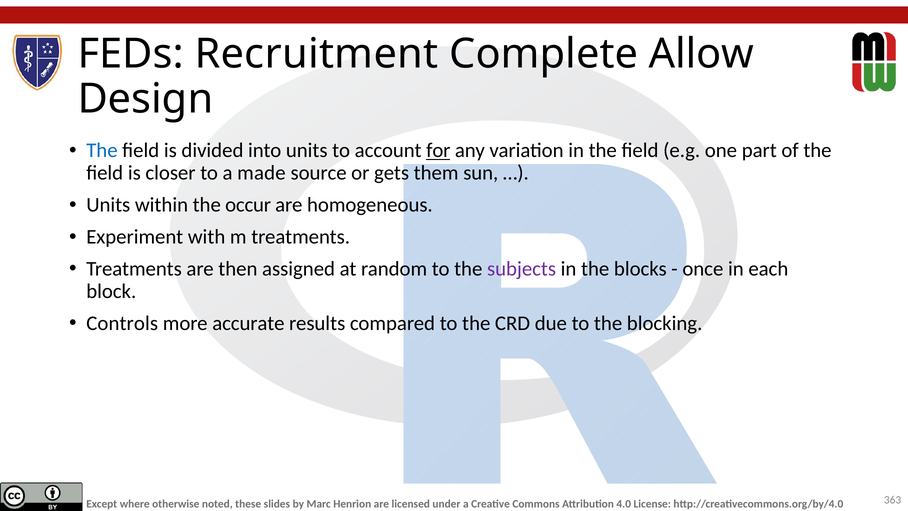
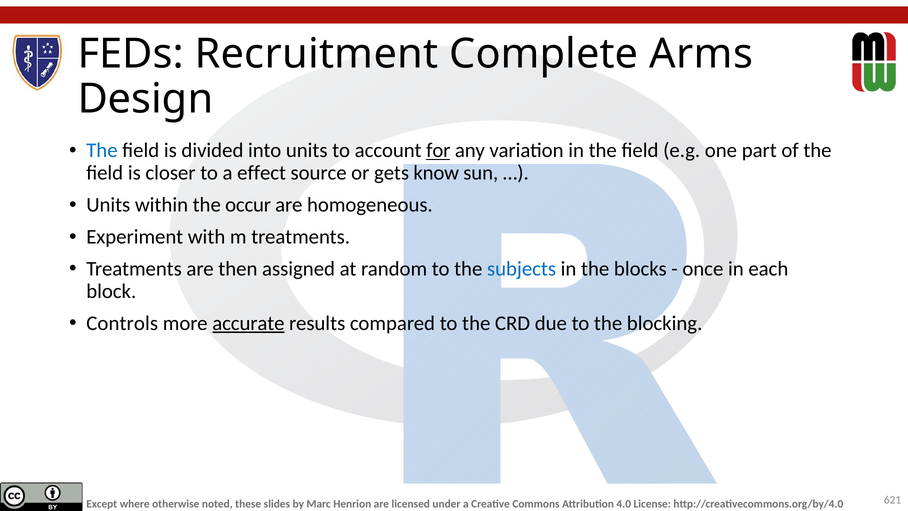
Allow: Allow -> Arms
made: made -> effect
them: them -> know
subjects colour: purple -> blue
accurate underline: none -> present
363: 363 -> 621
